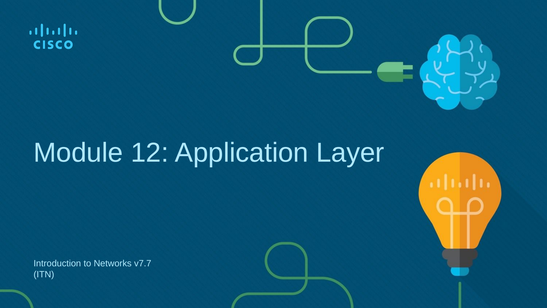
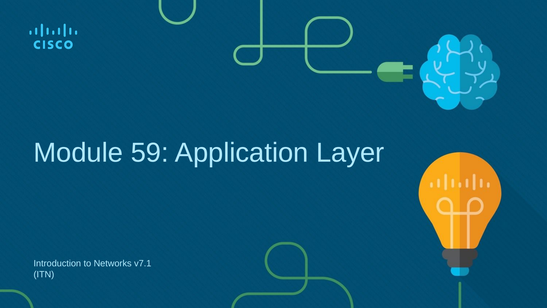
12: 12 -> 59
v7.7: v7.7 -> v7.1
